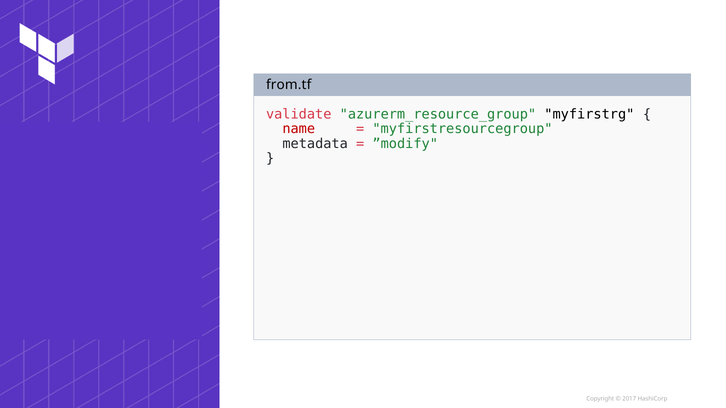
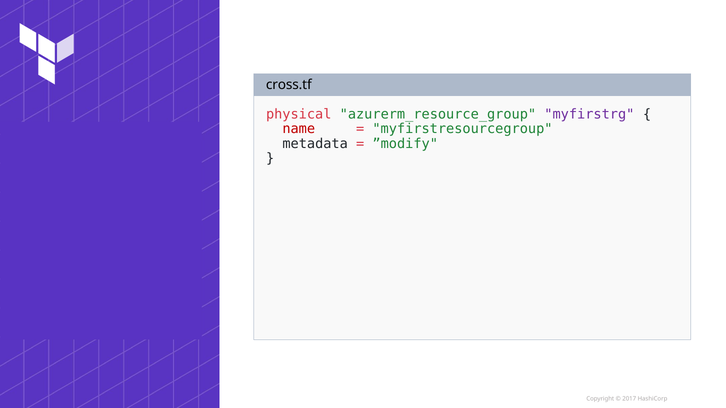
from.tf: from.tf -> cross.tf
validate: validate -> physical
myfirstrg colour: black -> purple
